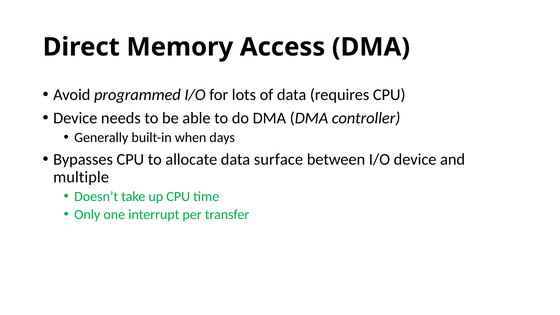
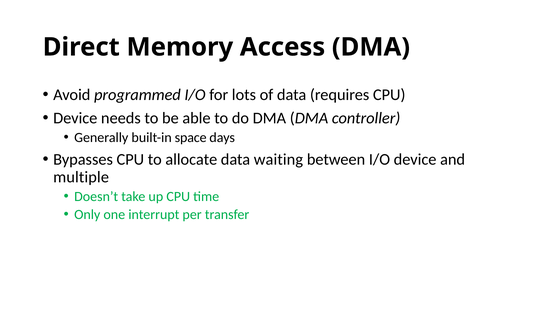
when: when -> space
surface: surface -> waiting
